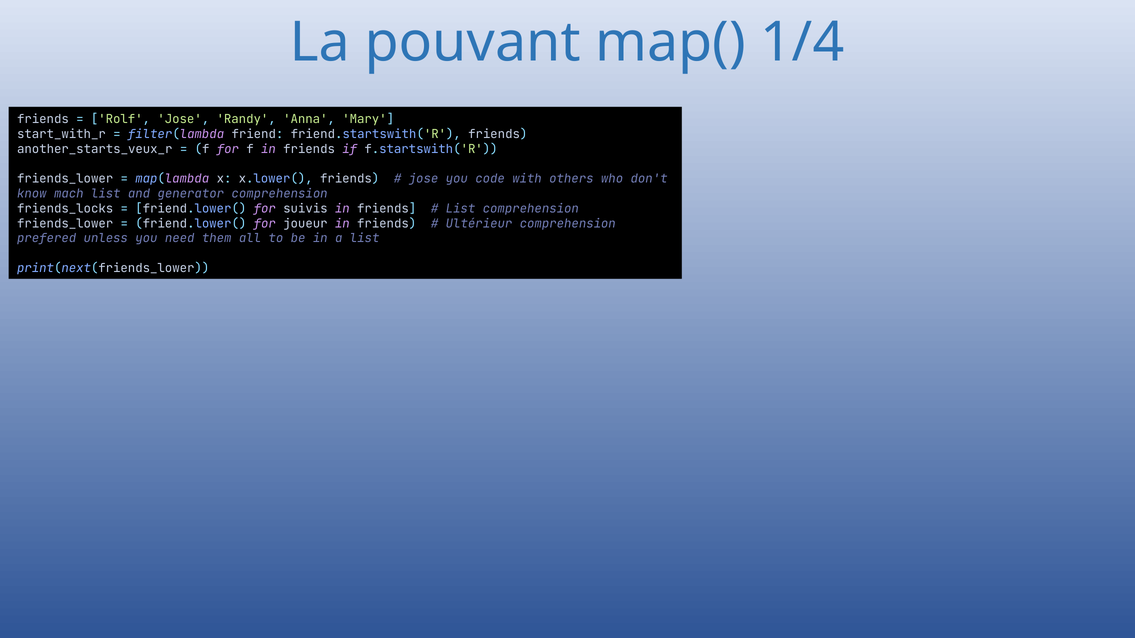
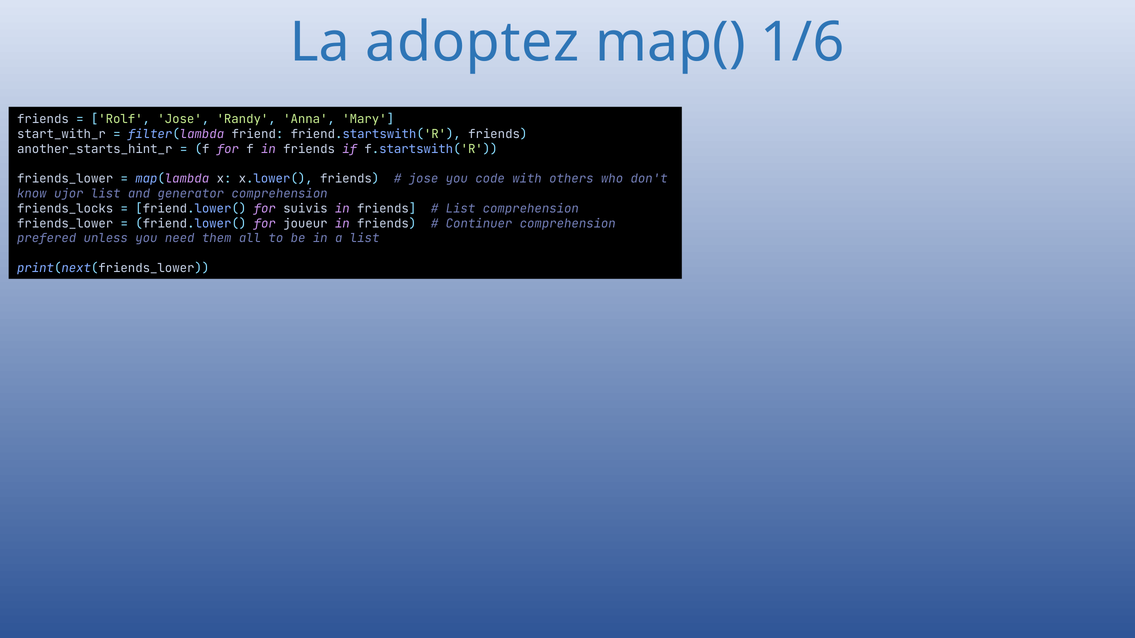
pouvant: pouvant -> adoptez
1/4: 1/4 -> 1/6
another_starts_veux_r: another_starts_veux_r -> another_starts_hint_r
mach: mach -> ujor
Ultérieur: Ultérieur -> Continuer
